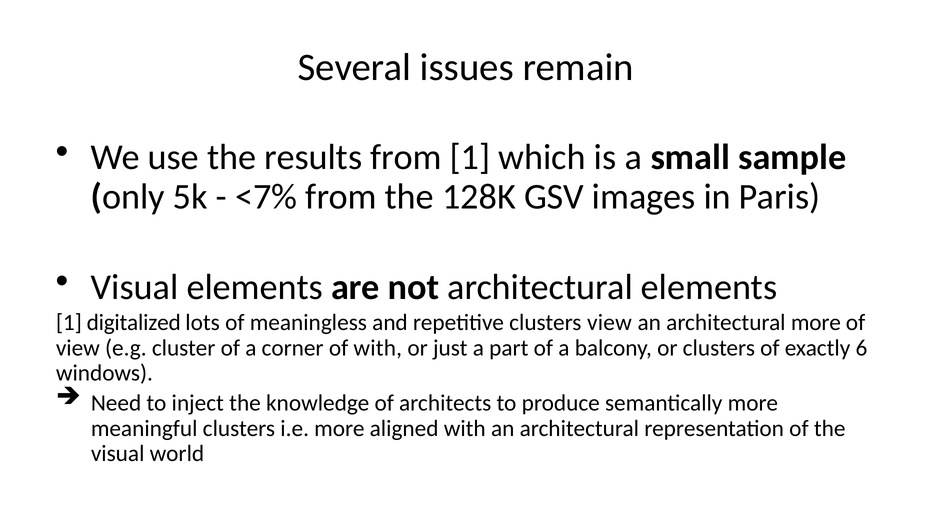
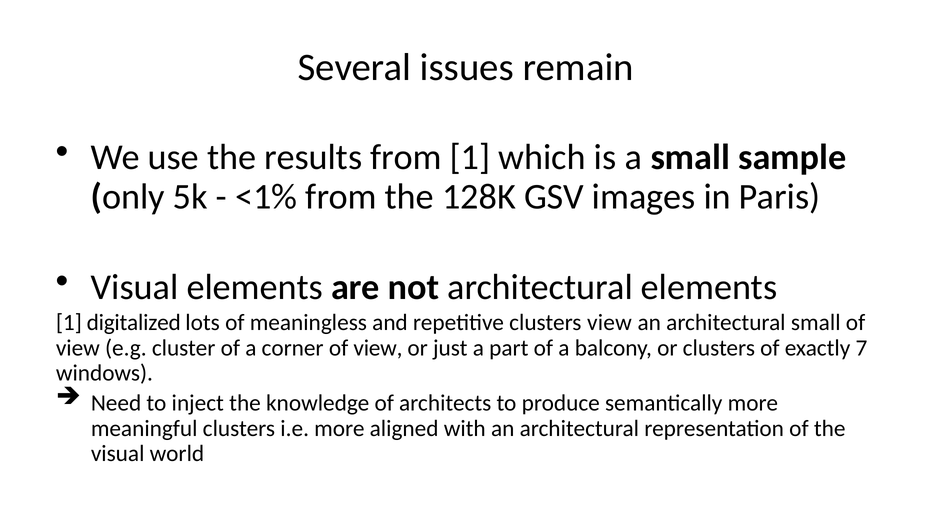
<7%: <7% -> <1%
architectural more: more -> small
corner of with: with -> view
6: 6 -> 7
